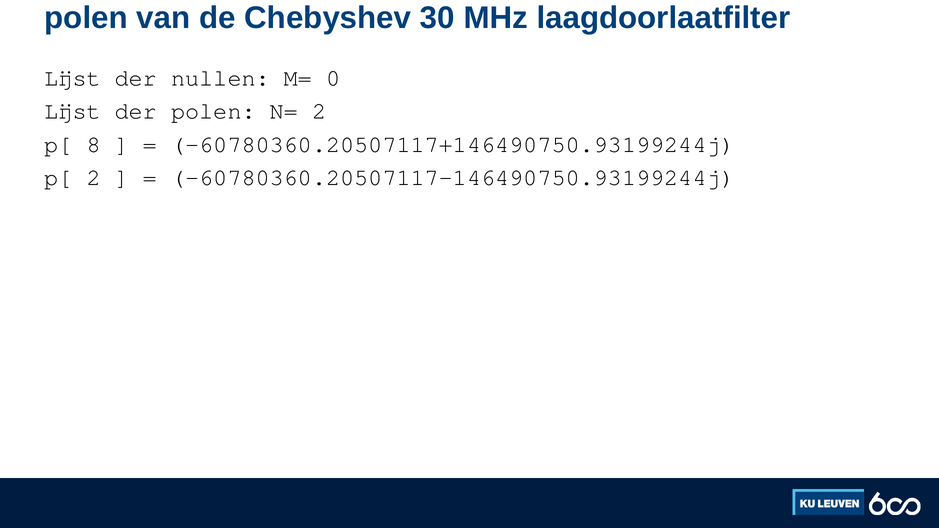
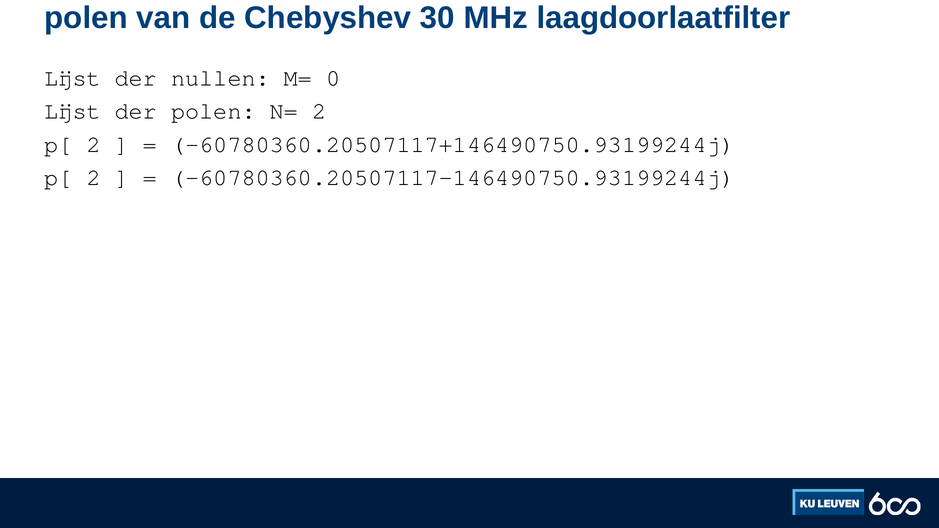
8 at (94, 144): 8 -> 2
